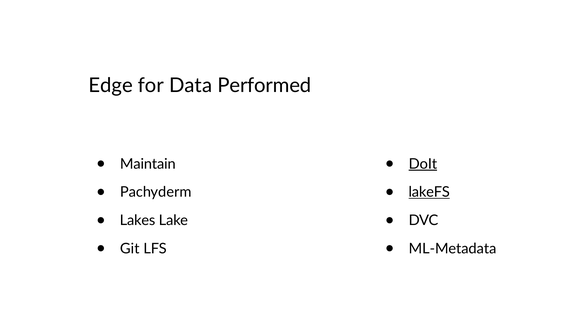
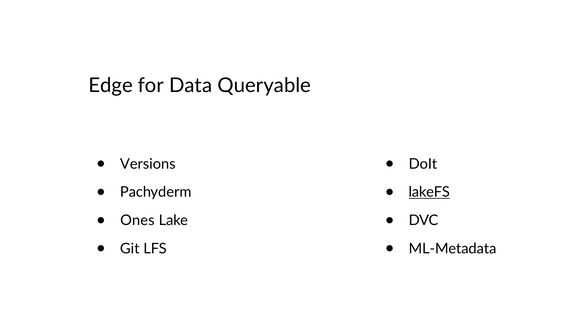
Performed: Performed -> Queryable
Maintain: Maintain -> Versions
DoIt underline: present -> none
Lakes: Lakes -> Ones
